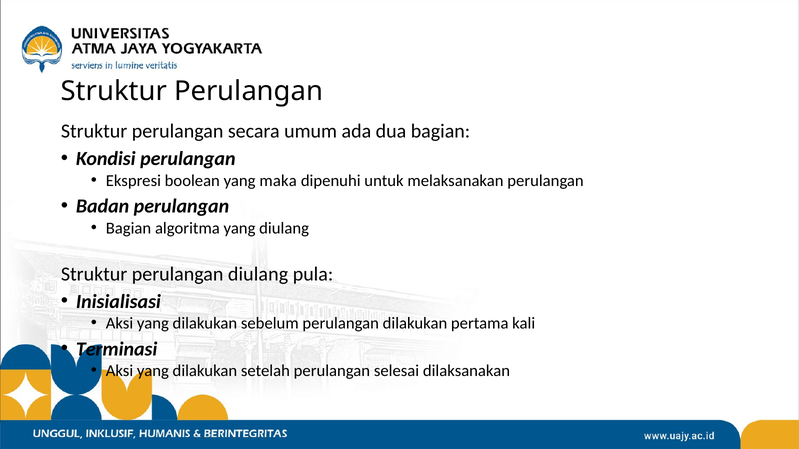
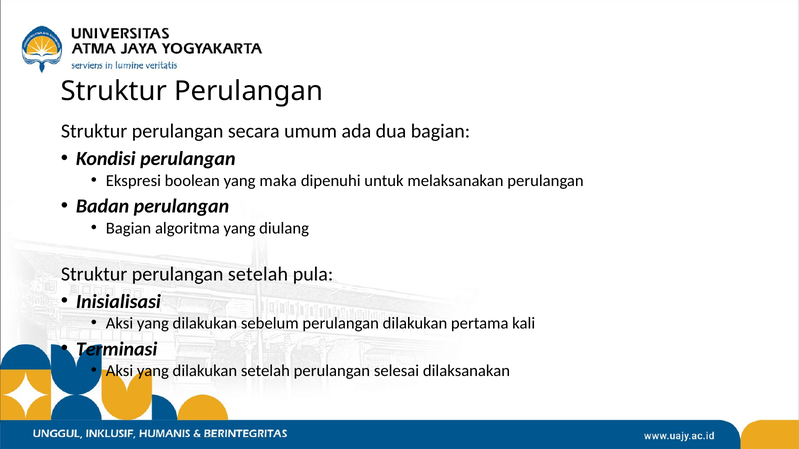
perulangan diulang: diulang -> setelah
